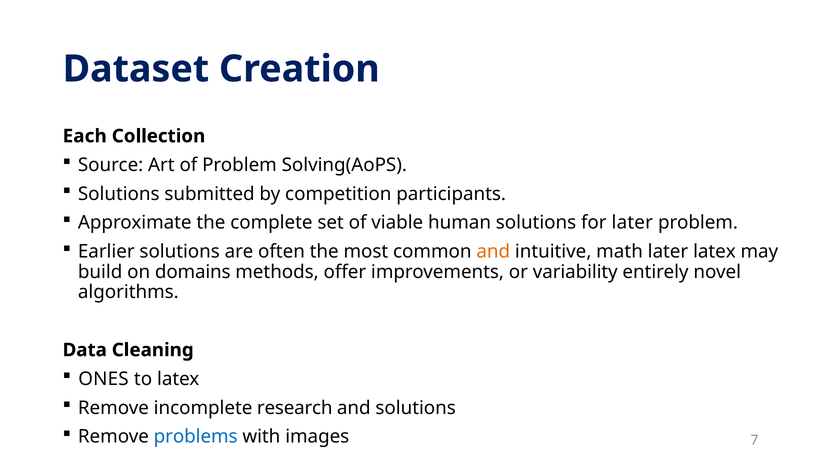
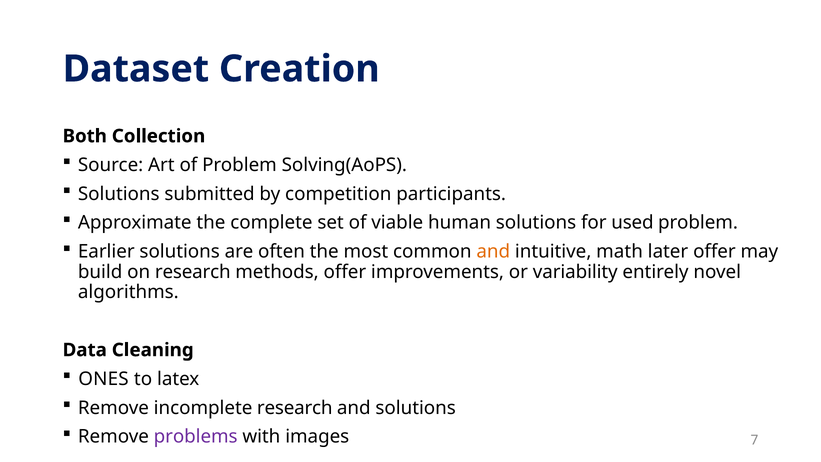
Each: Each -> Both
for later: later -> used
later latex: latex -> offer
on domains: domains -> research
problems colour: blue -> purple
